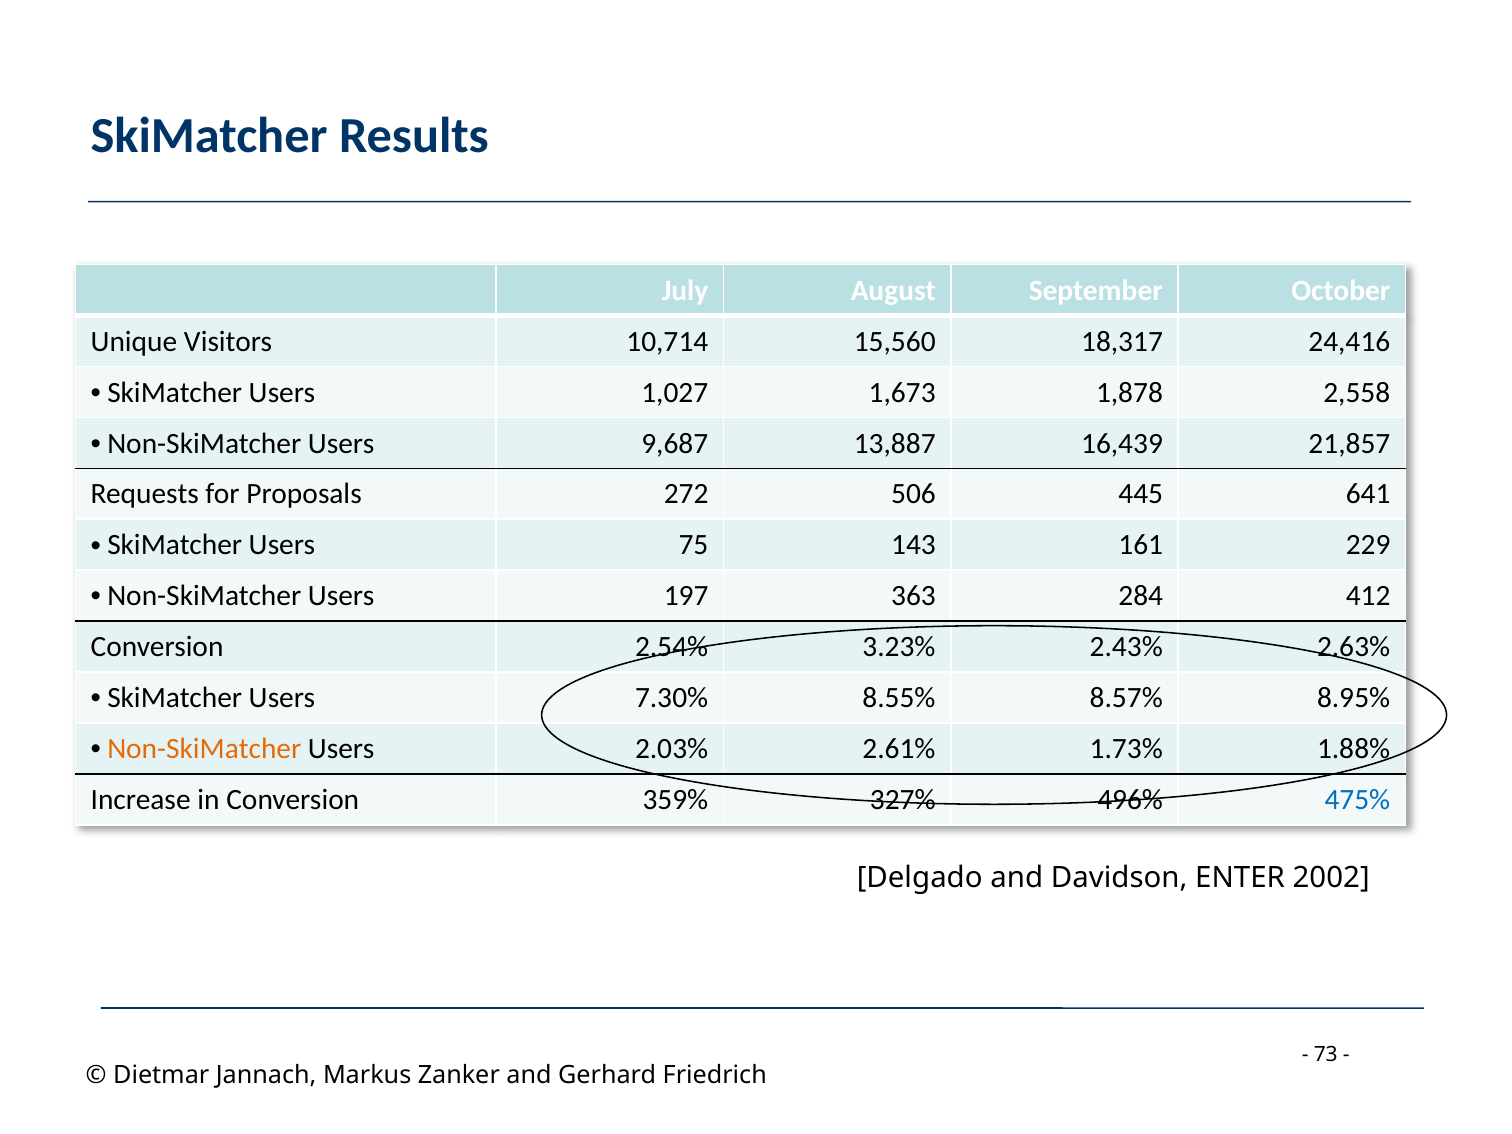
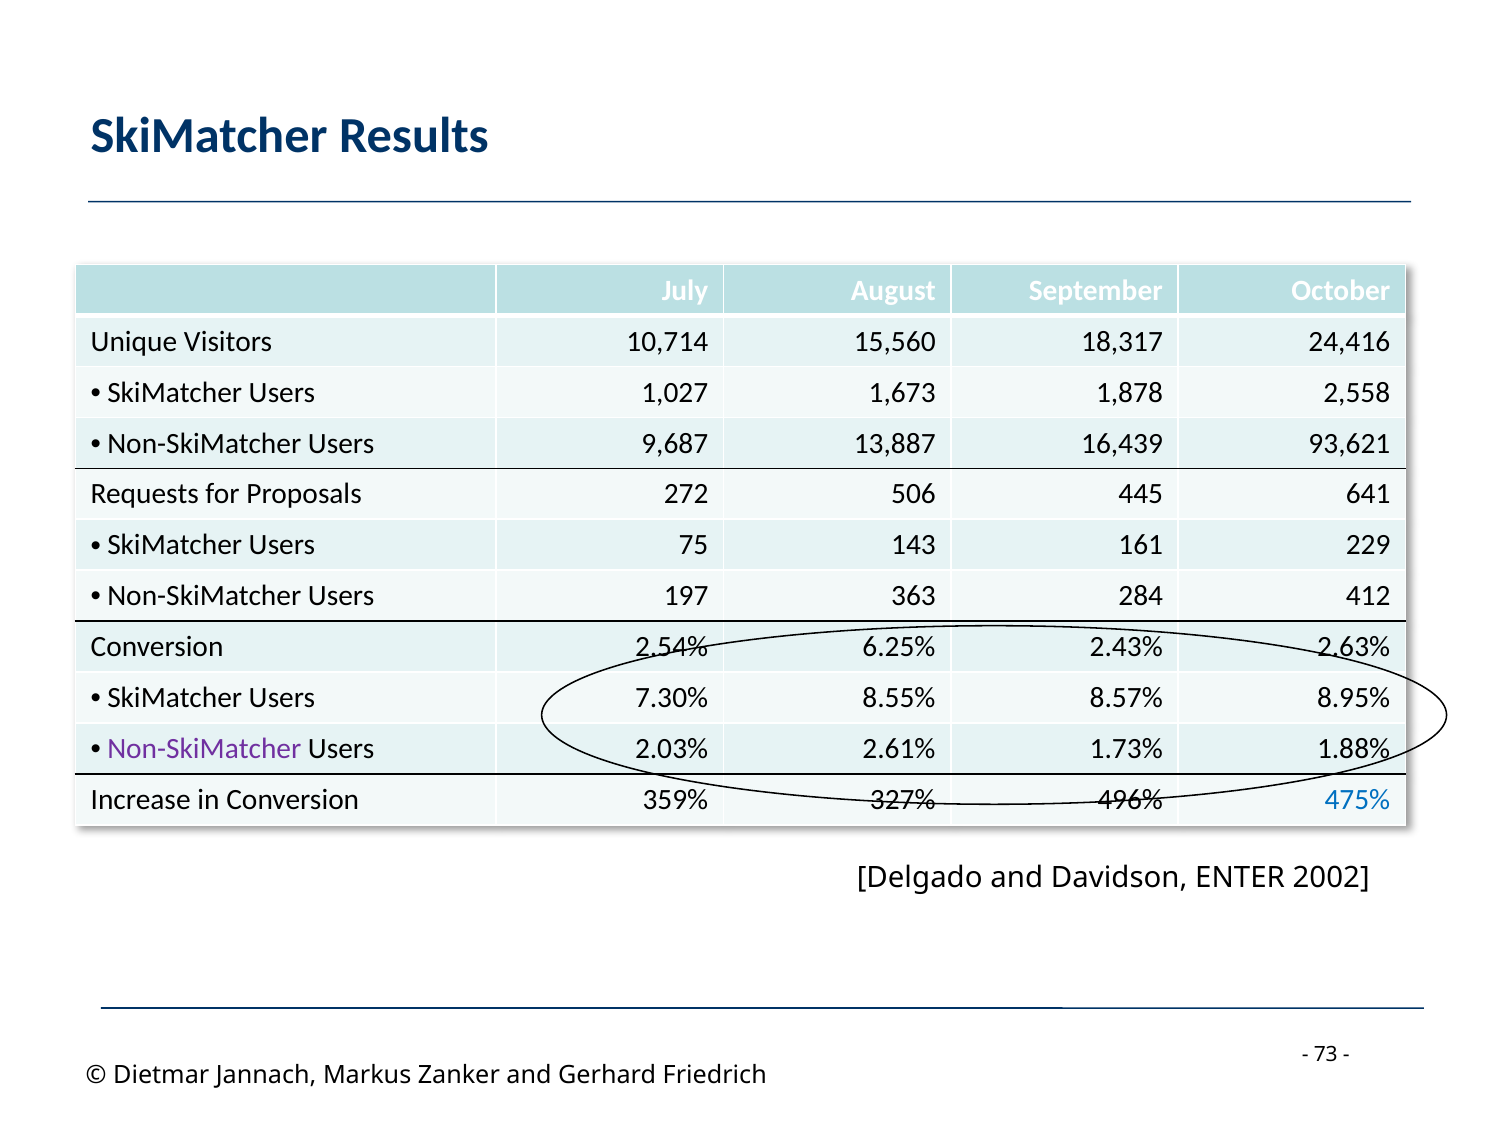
21,857: 21,857 -> 93,621
3.23%: 3.23% -> 6.25%
Non-SkiMatcher at (204, 749) colour: orange -> purple
